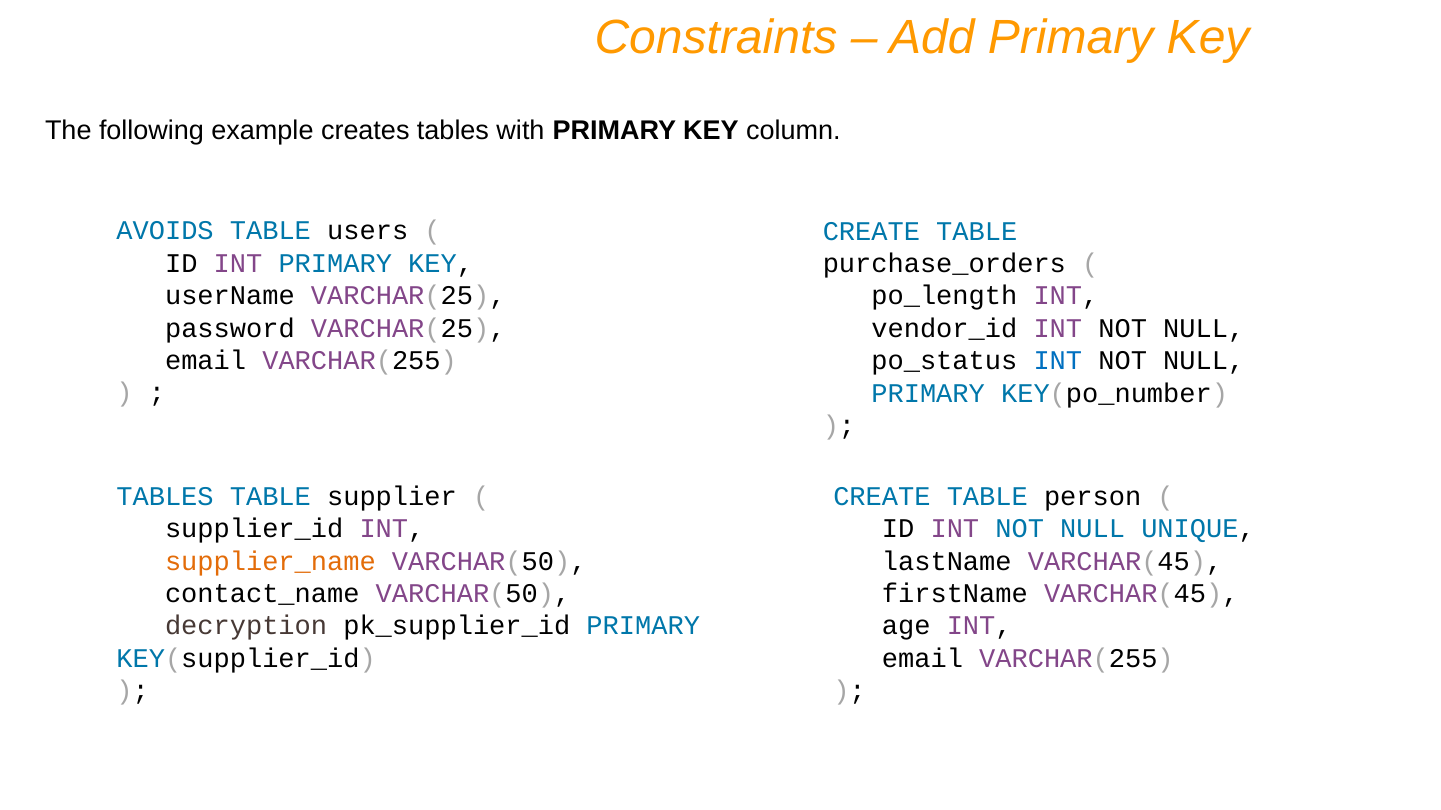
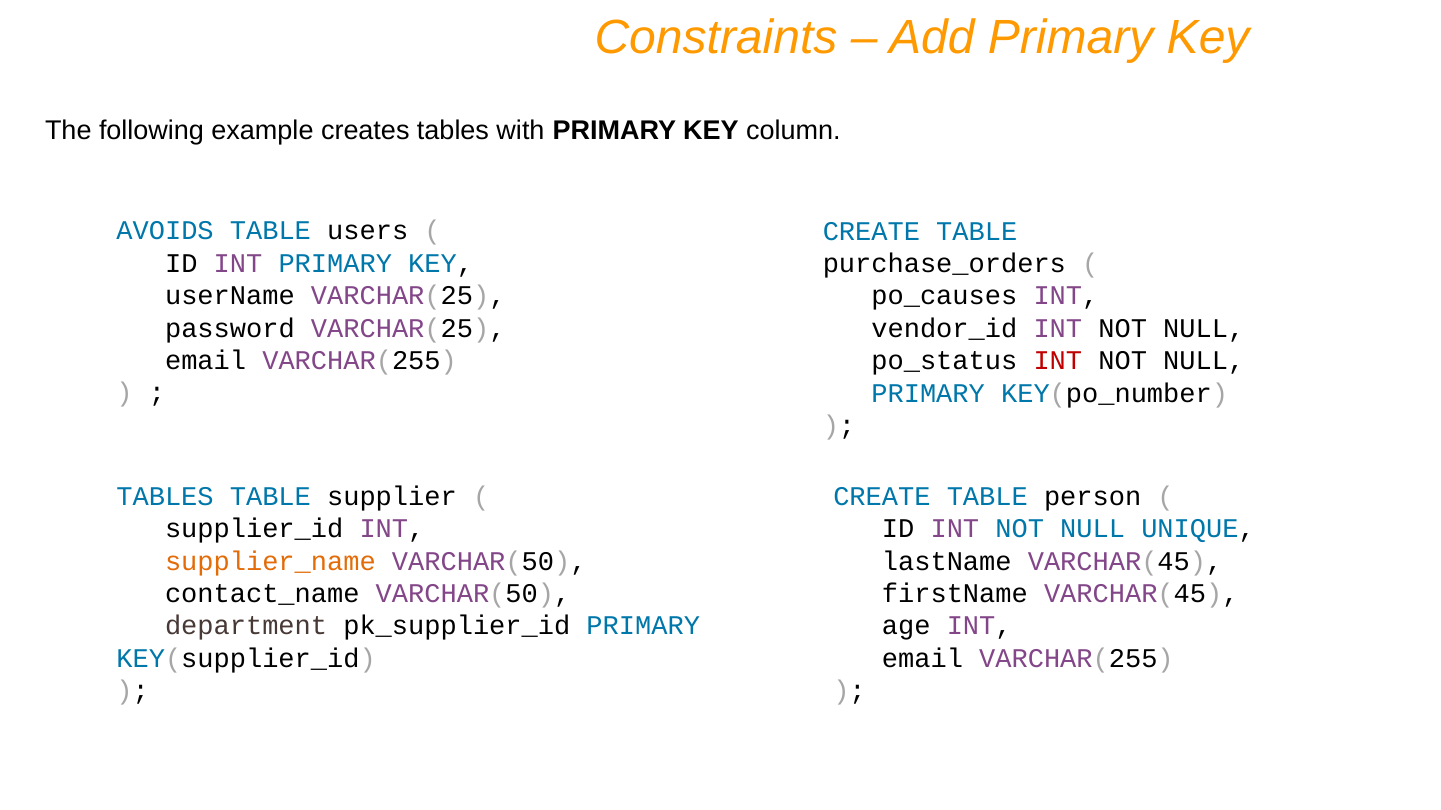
po_length: po_length -> po_causes
INT at (1058, 361) colour: blue -> red
decryption: decryption -> department
